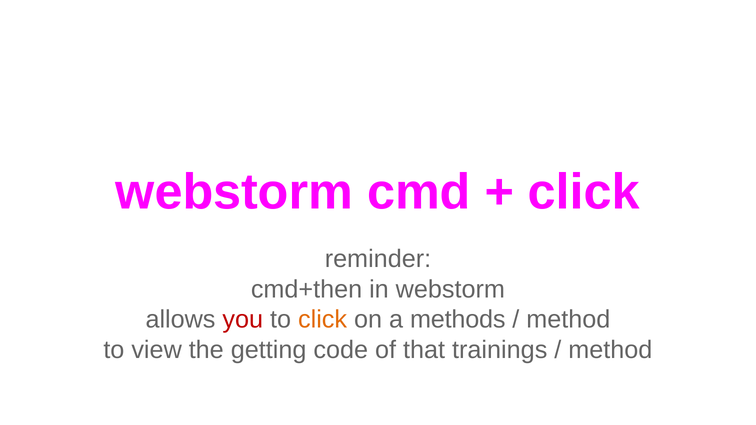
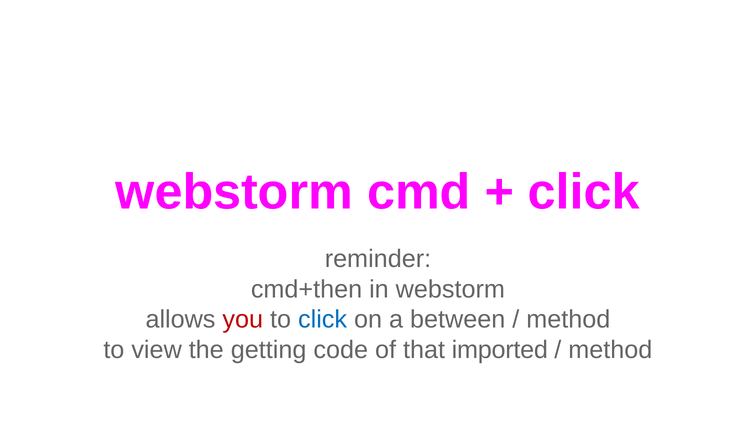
click at (323, 320) colour: orange -> blue
methods: methods -> between
trainings: trainings -> imported
